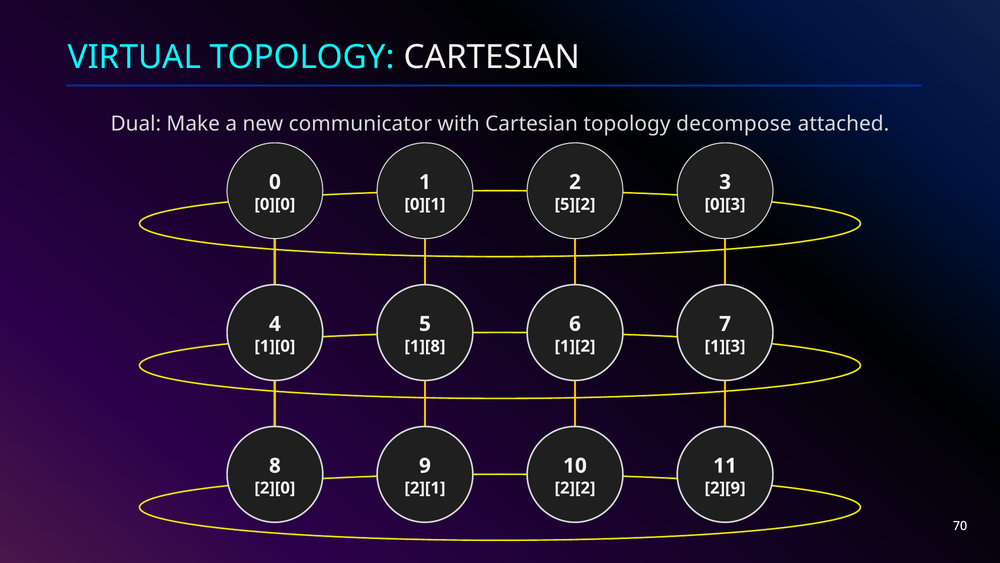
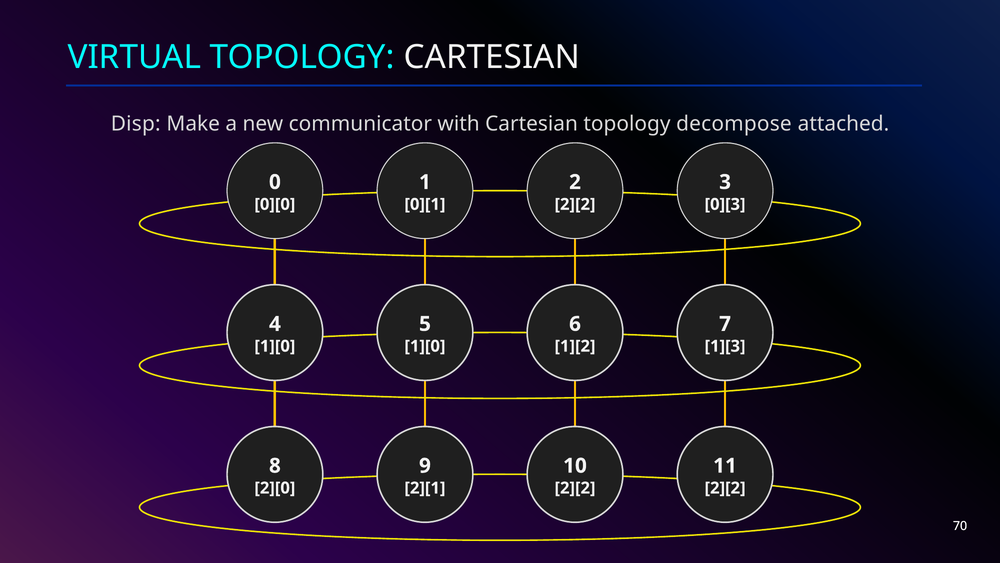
Dual: Dual -> Disp
5][2 at (575, 204): 5][2 -> 2][2
1][8 at (425, 346): 1][8 -> 1][0
2][9 at (725, 488): 2][9 -> 2][2
